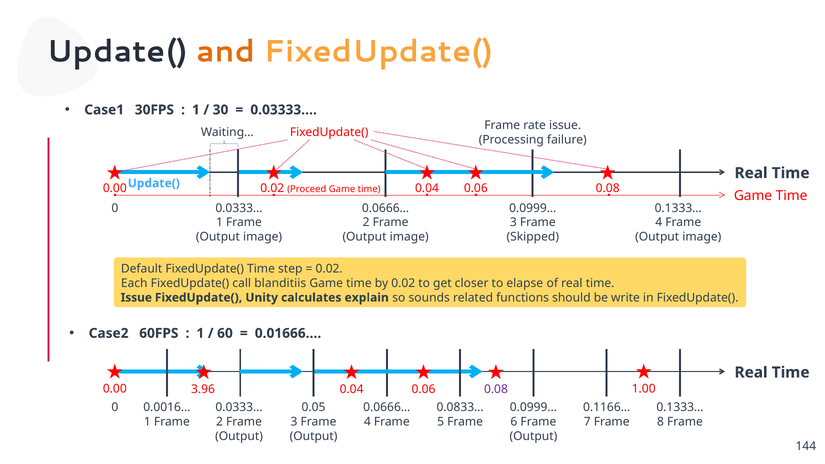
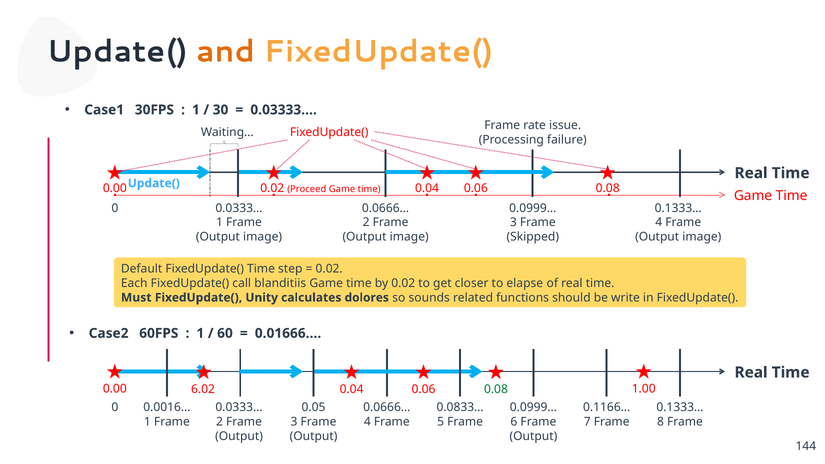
Issue at (136, 298): Issue -> Must
explain: explain -> dolores
3.96: 3.96 -> 6.02
0.08 at (496, 389) colour: purple -> green
